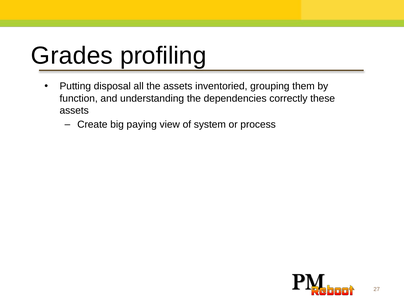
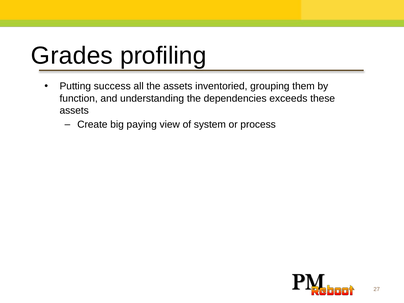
disposal: disposal -> success
correctly: correctly -> exceeds
